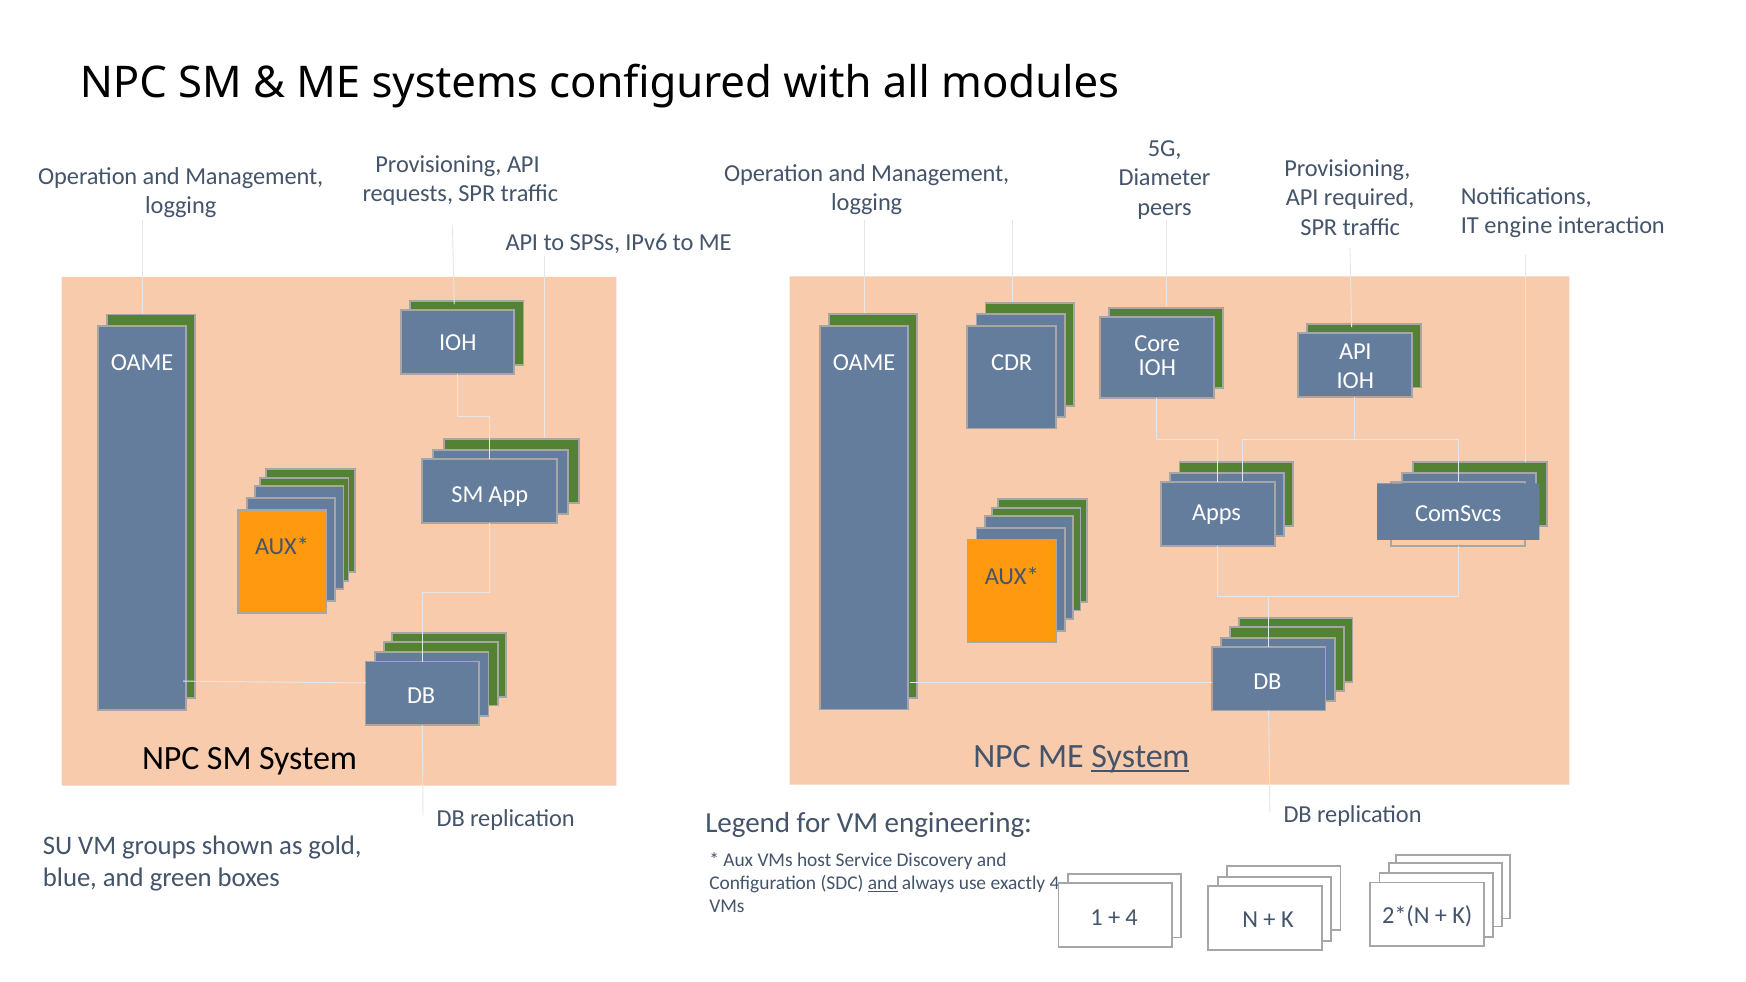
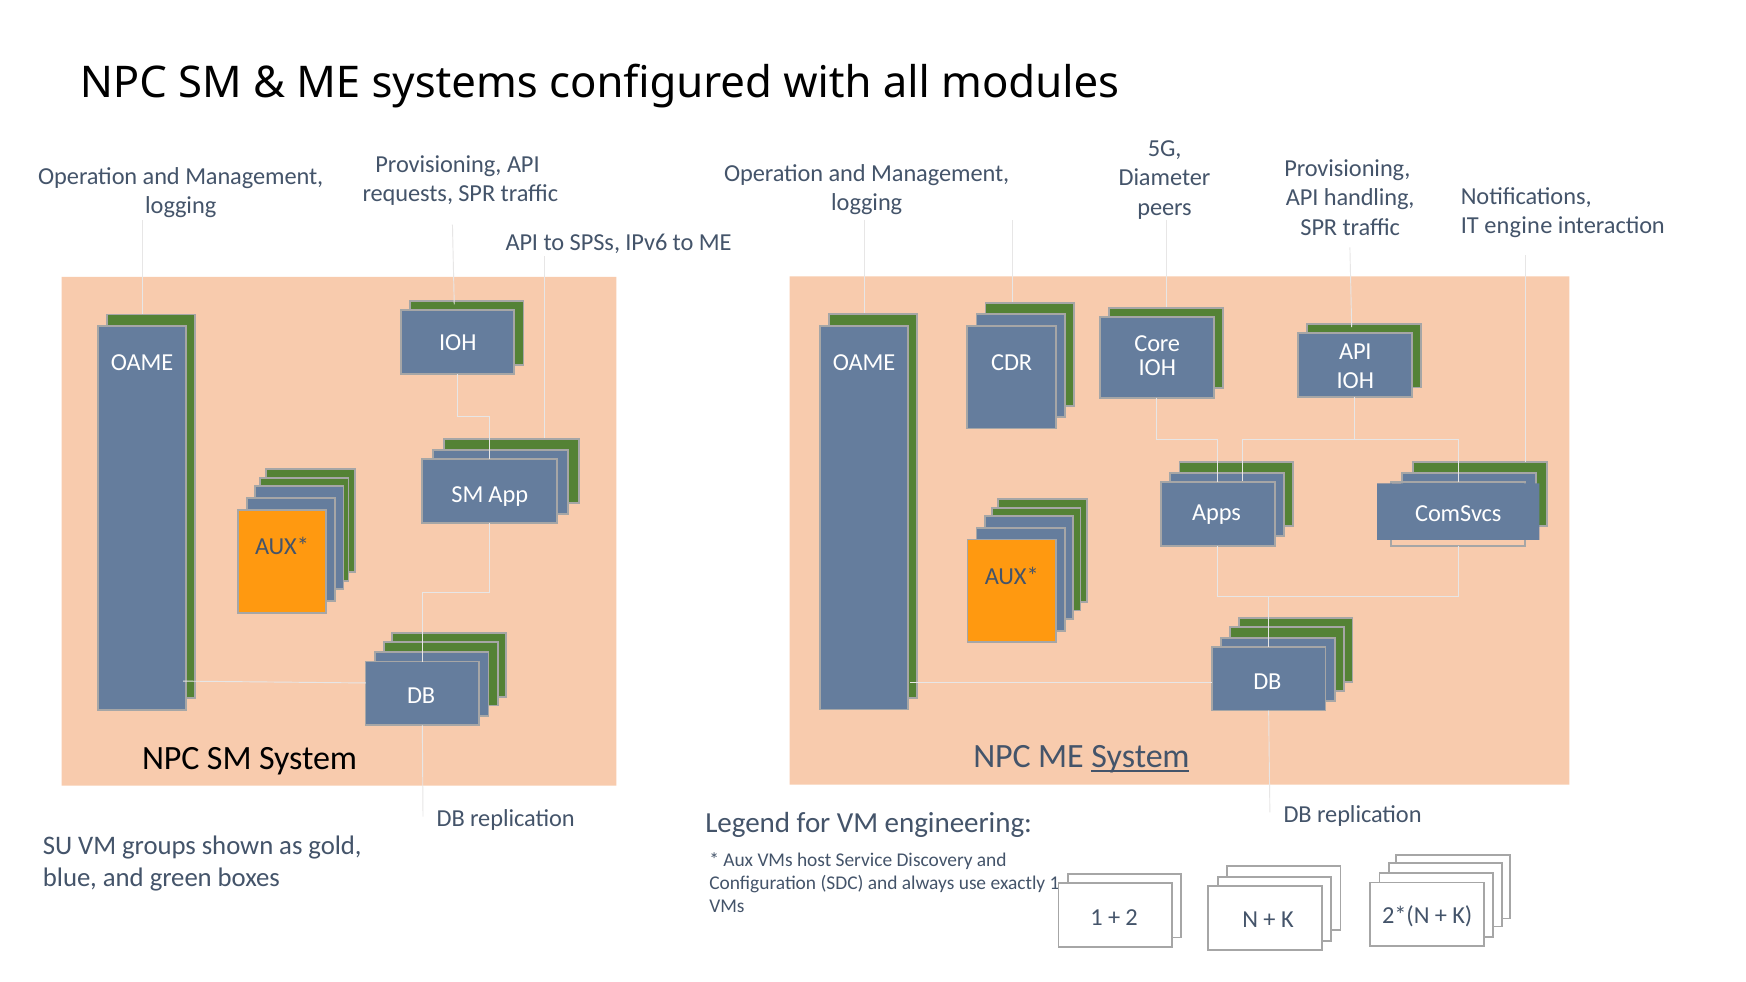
required: required -> handling
and at (883, 883) underline: present -> none
exactly 4: 4 -> 1
4 at (1132, 917): 4 -> 2
